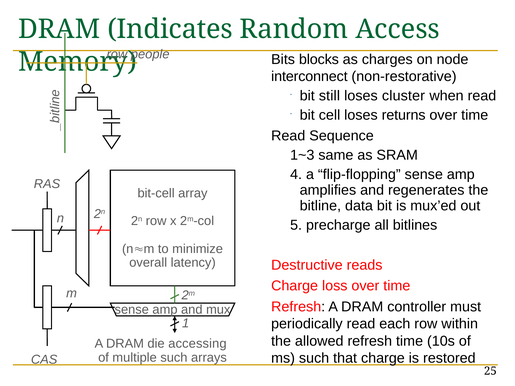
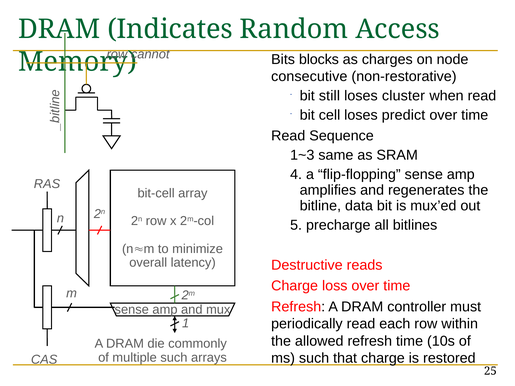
people: people -> cannot
interconnect: interconnect -> consecutive
returns: returns -> predict
accessing: accessing -> commonly
